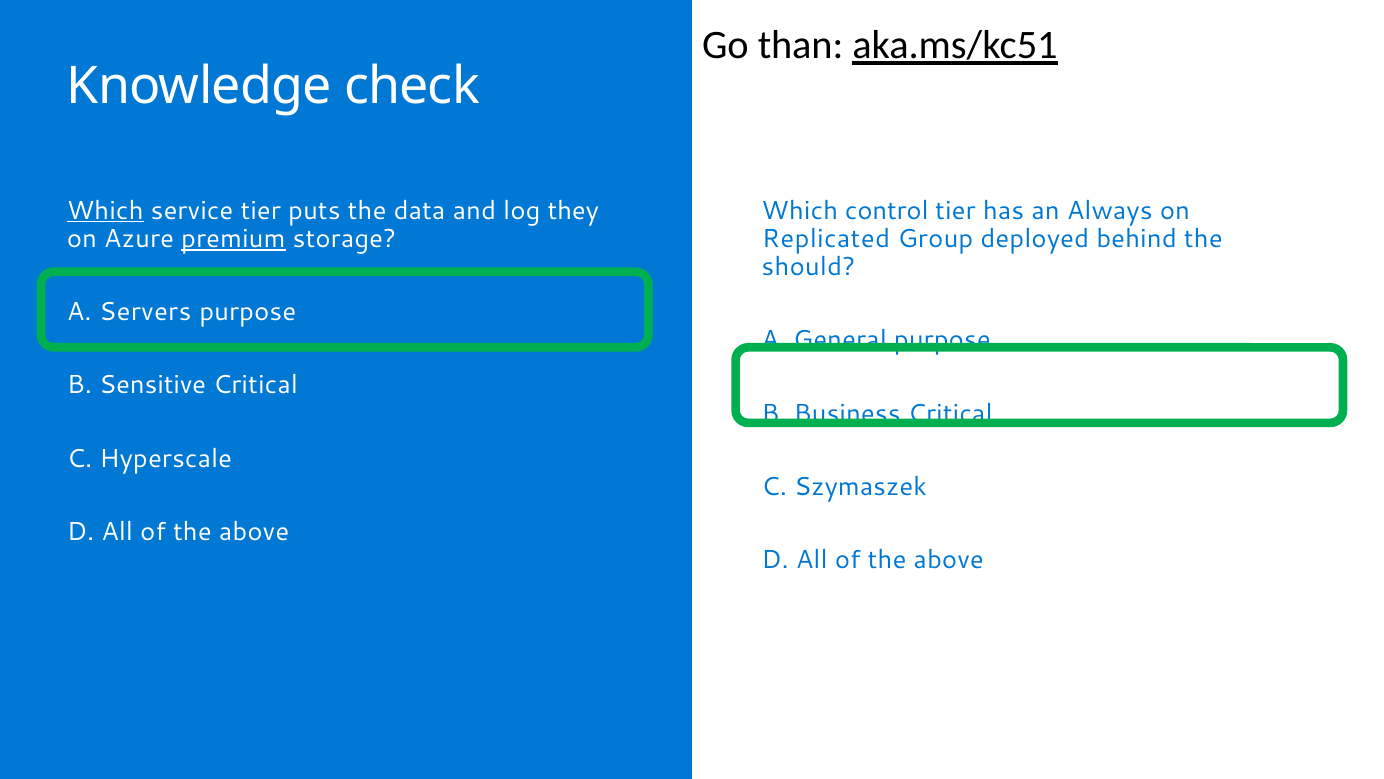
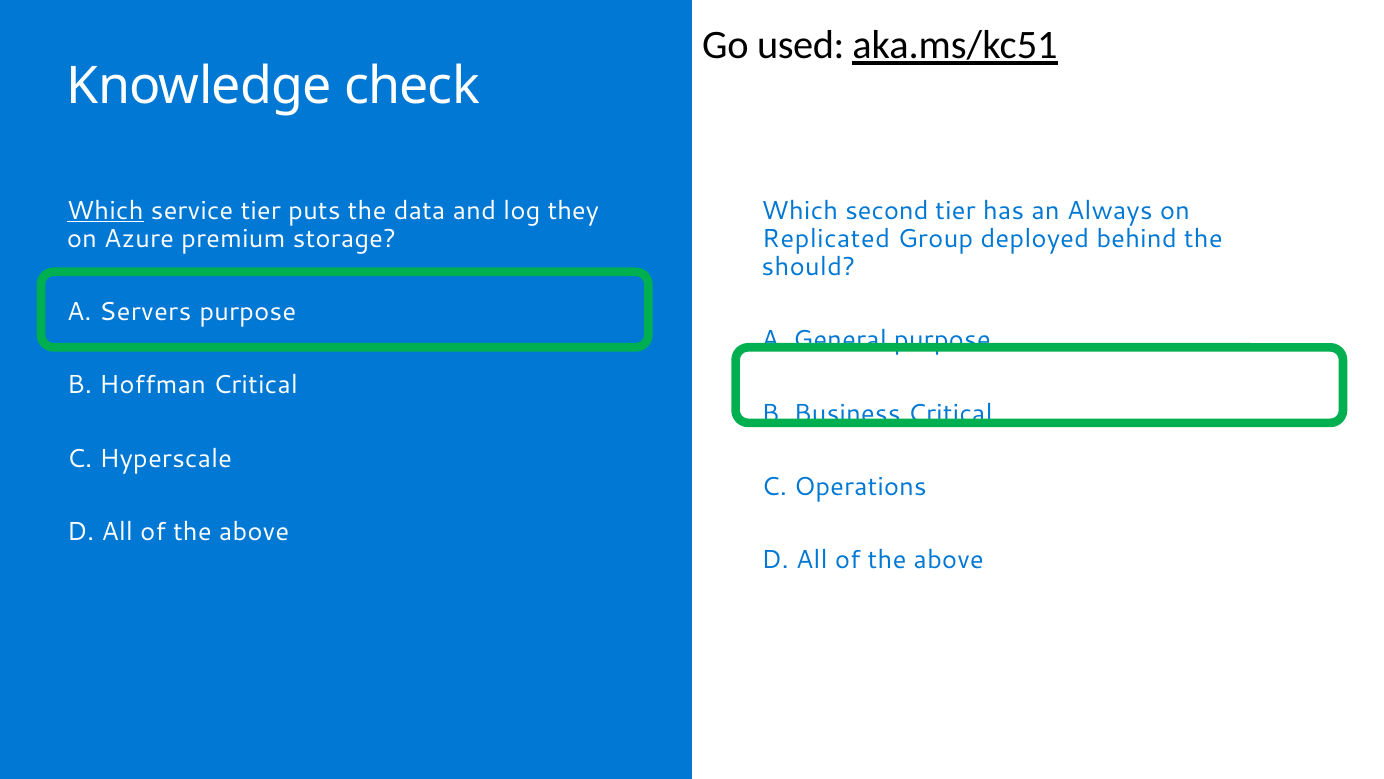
than: than -> used
control: control -> second
premium underline: present -> none
Sensitive: Sensitive -> Hoffman
Szymaszek: Szymaszek -> Operations
